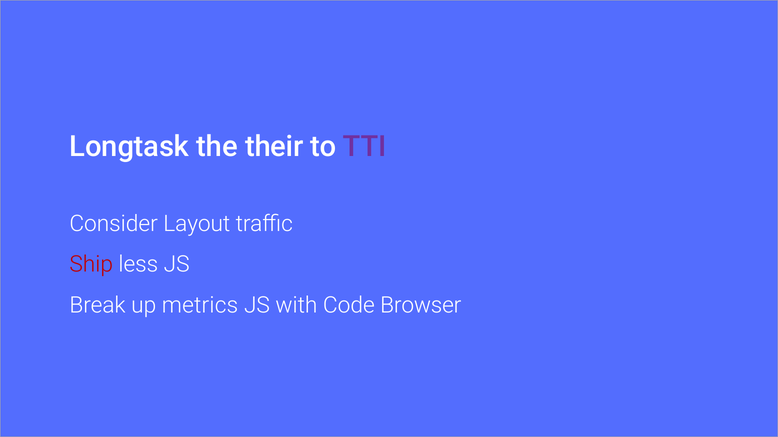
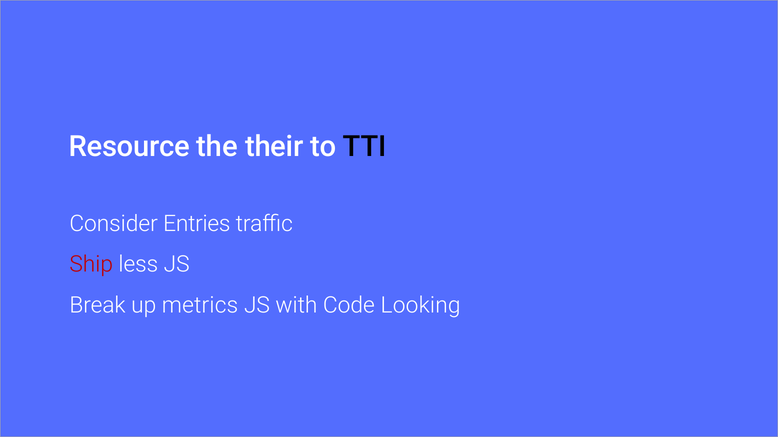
Longtask: Longtask -> Resource
TTI colour: purple -> black
Layout: Layout -> Entries
Browser: Browser -> Looking
